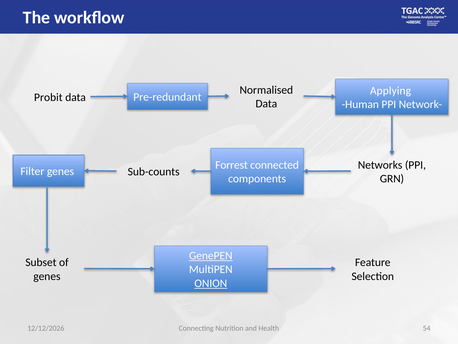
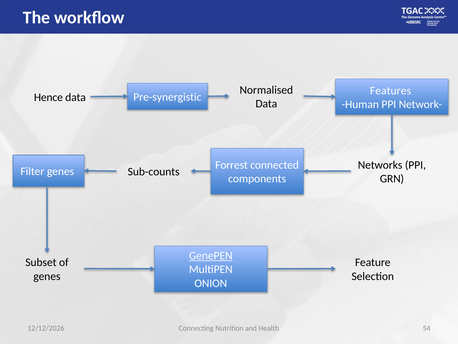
Applying: Applying -> Features
Probit: Probit -> Hence
Pre-redundant: Pre-redundant -> Pre-synergistic
ONION underline: present -> none
